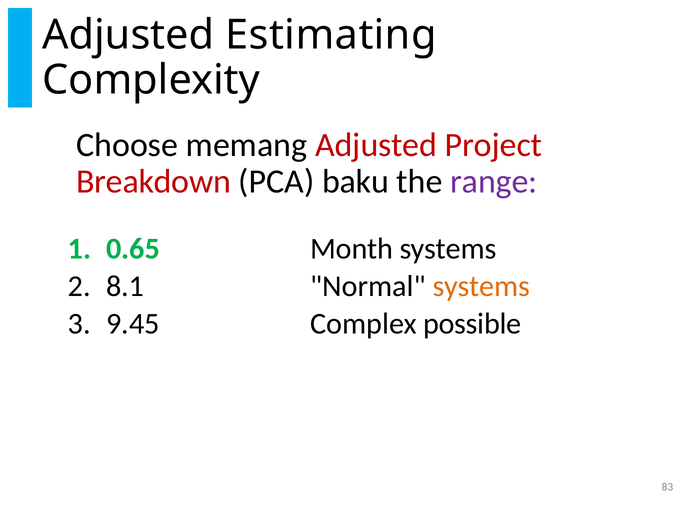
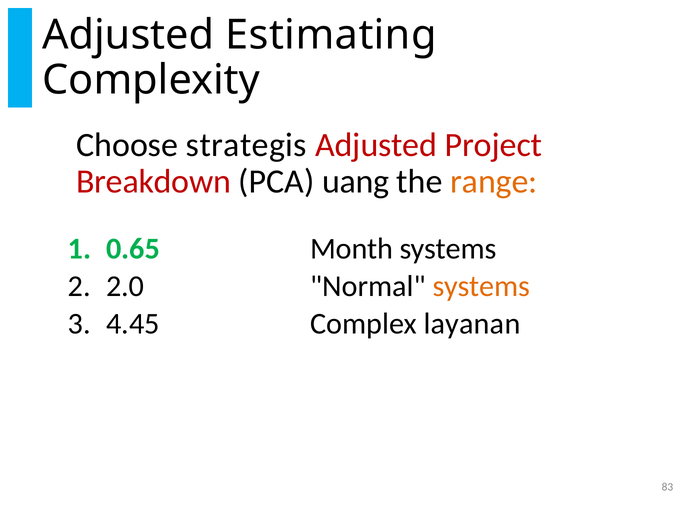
memang: memang -> strategis
baku: baku -> uang
range colour: purple -> orange
8.1: 8.1 -> 2.0
9.45: 9.45 -> 4.45
possible: possible -> layanan
